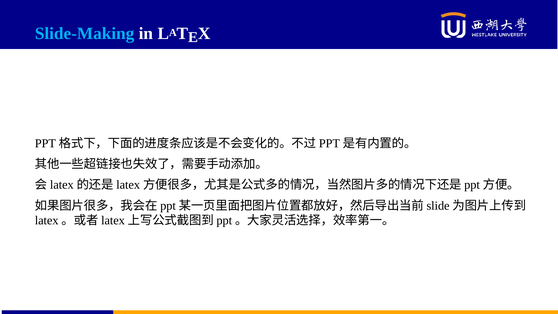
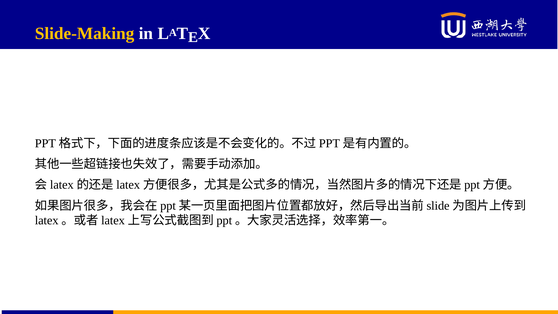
Slide-Making colour: light blue -> yellow
